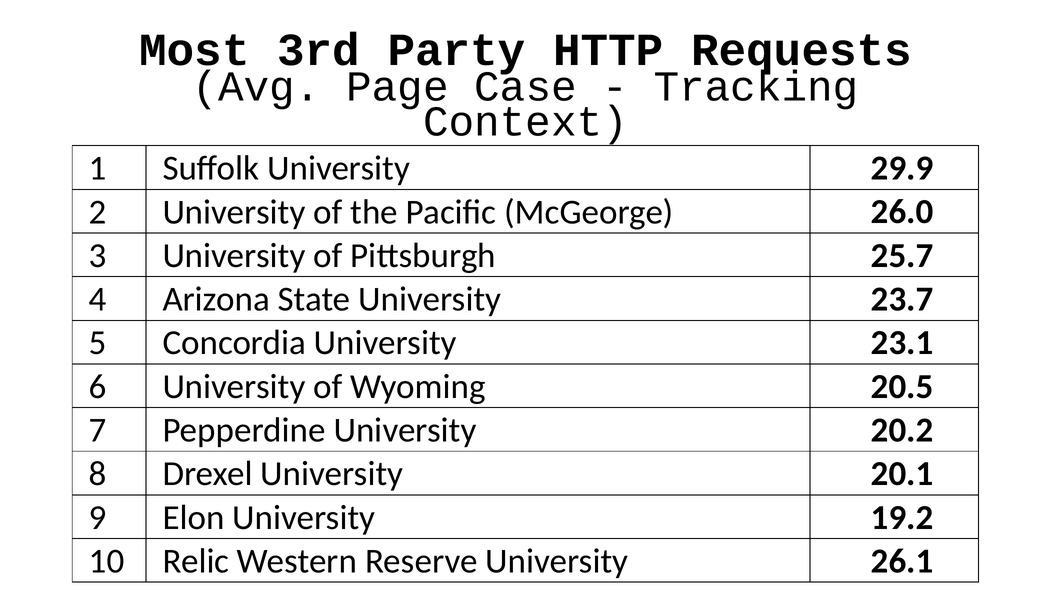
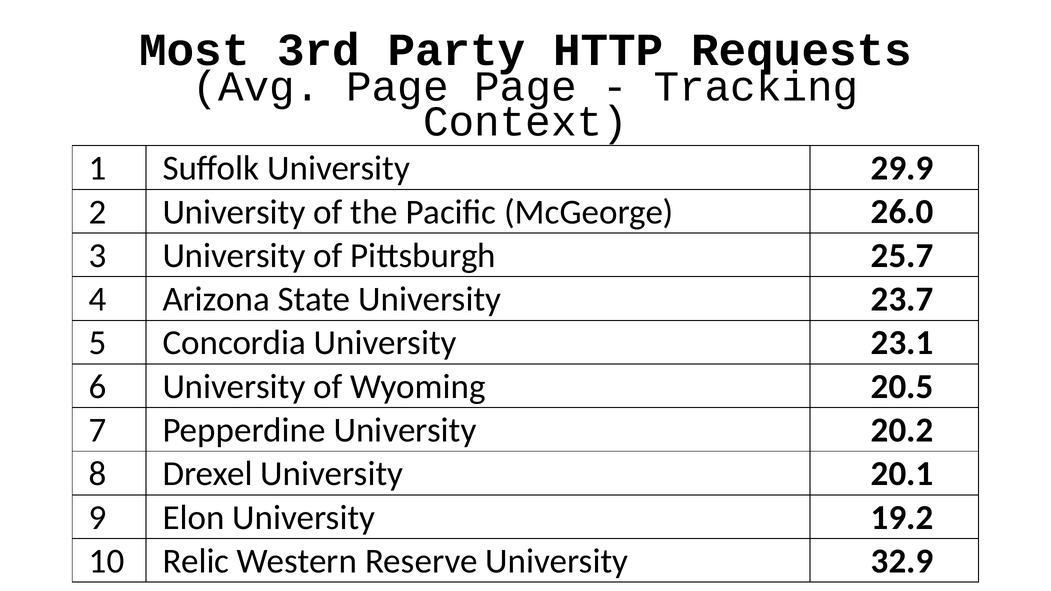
Page Case: Case -> Page
26.1: 26.1 -> 32.9
